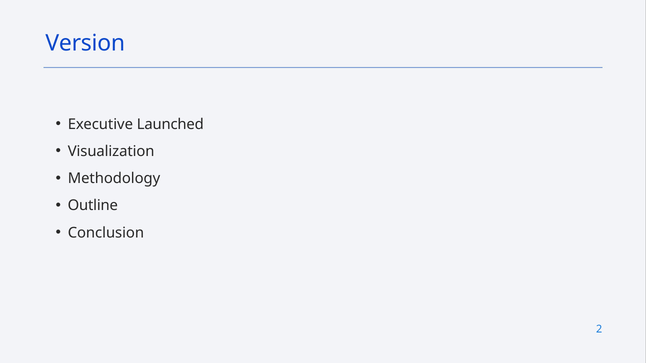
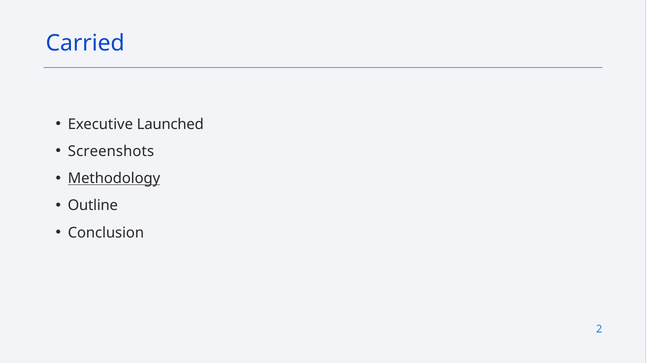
Version: Version -> Carried
Visualization: Visualization -> Screenshots
Methodology underline: none -> present
